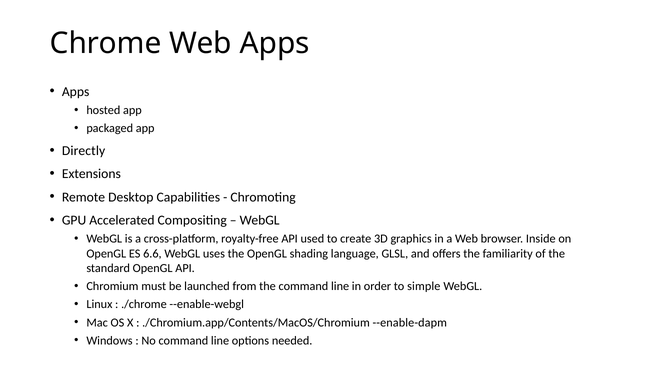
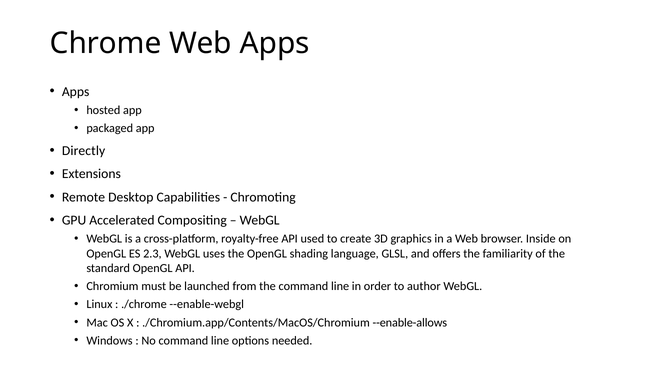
6.6: 6.6 -> 2.3
simple: simple -> author
--enable-dapm: --enable-dapm -> --enable-allows
